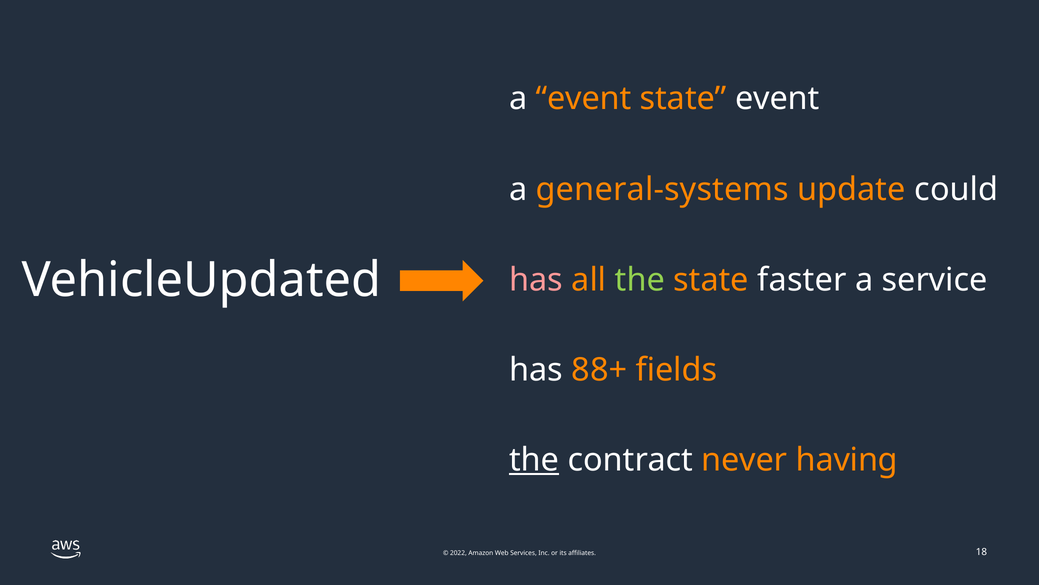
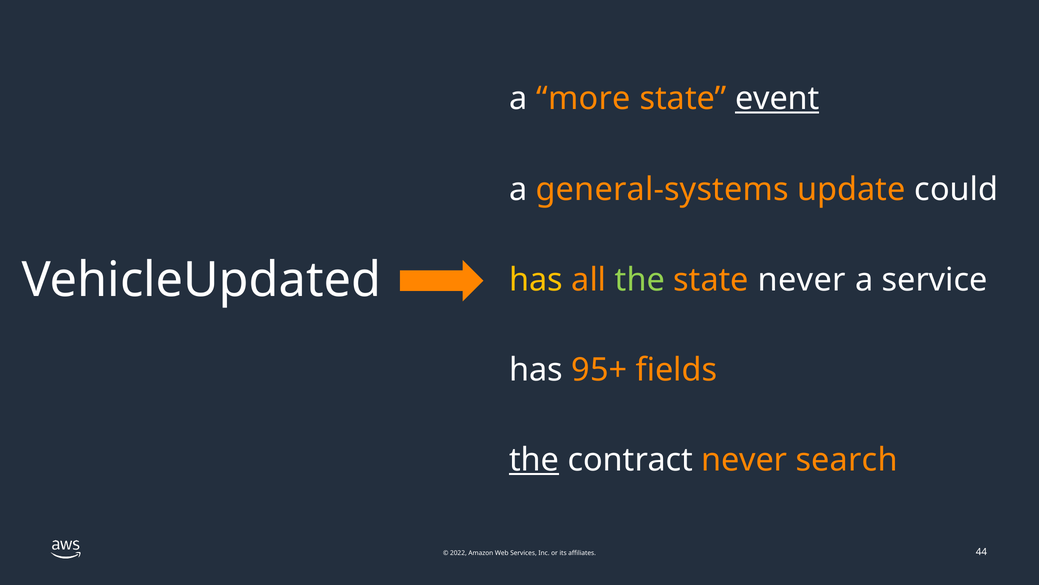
a event: event -> more
event at (777, 99) underline: none -> present
has at (536, 280) colour: pink -> yellow
state faster: faster -> never
88+: 88+ -> 95+
having: having -> search
18: 18 -> 44
